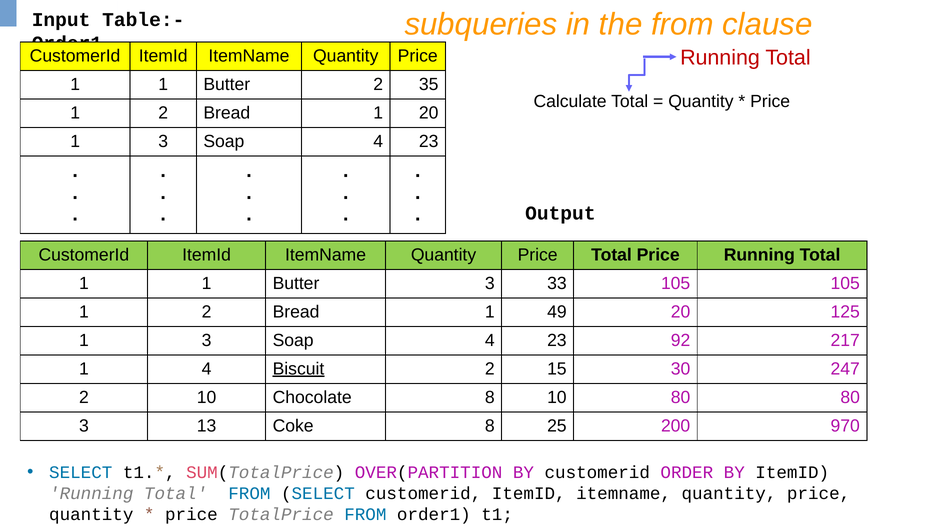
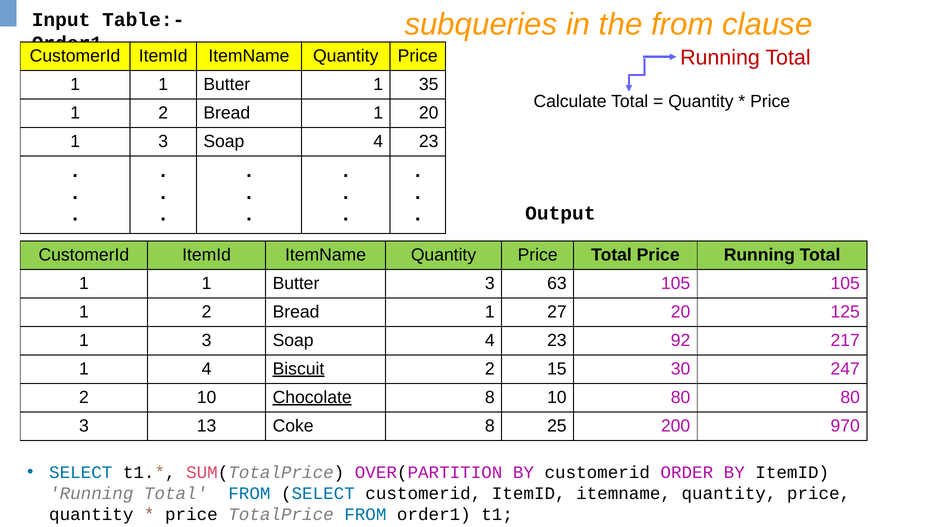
Butter 2: 2 -> 1
33: 33 -> 63
49: 49 -> 27
Chocolate underline: none -> present
